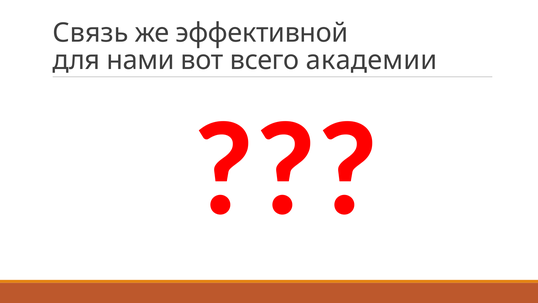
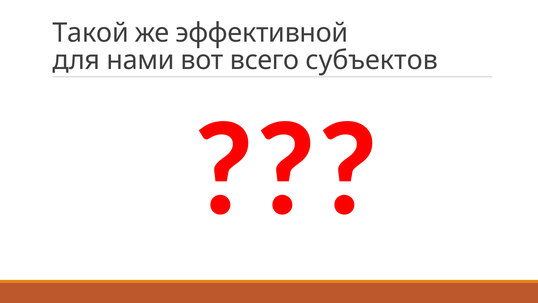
Связь: Связь -> Такой
академии: академии -> субъектов
